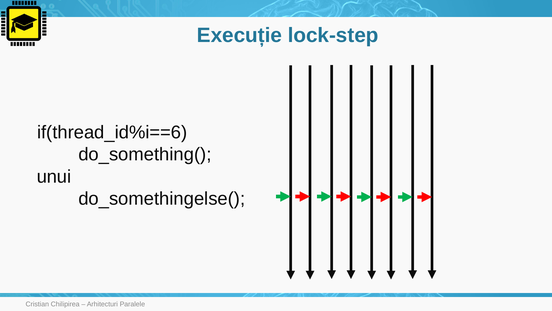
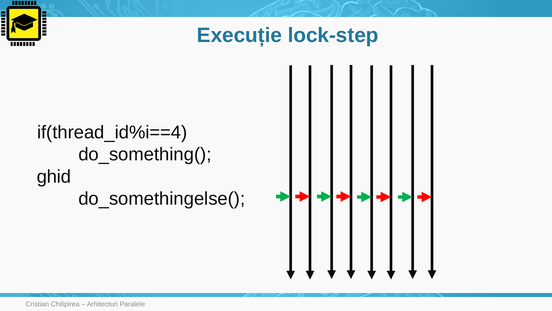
if(thread_id%i==6: if(thread_id%i==6 -> if(thread_id%i==4
unui: unui -> ghid
